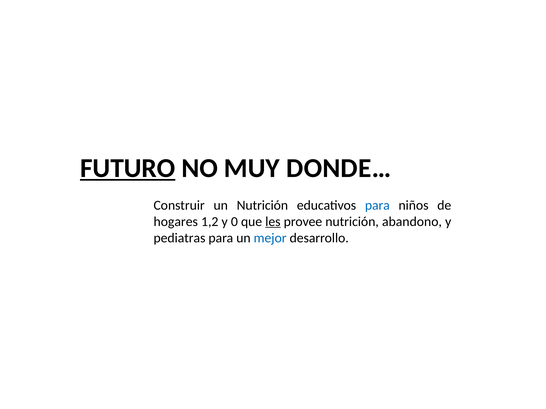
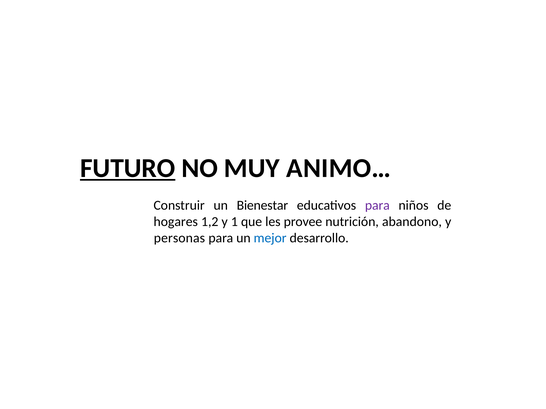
DONDE…: DONDE… -> ANIMO…
un Nutrición: Nutrición -> Bienestar
para at (377, 205) colour: blue -> purple
0: 0 -> 1
les underline: present -> none
pediatras: pediatras -> personas
